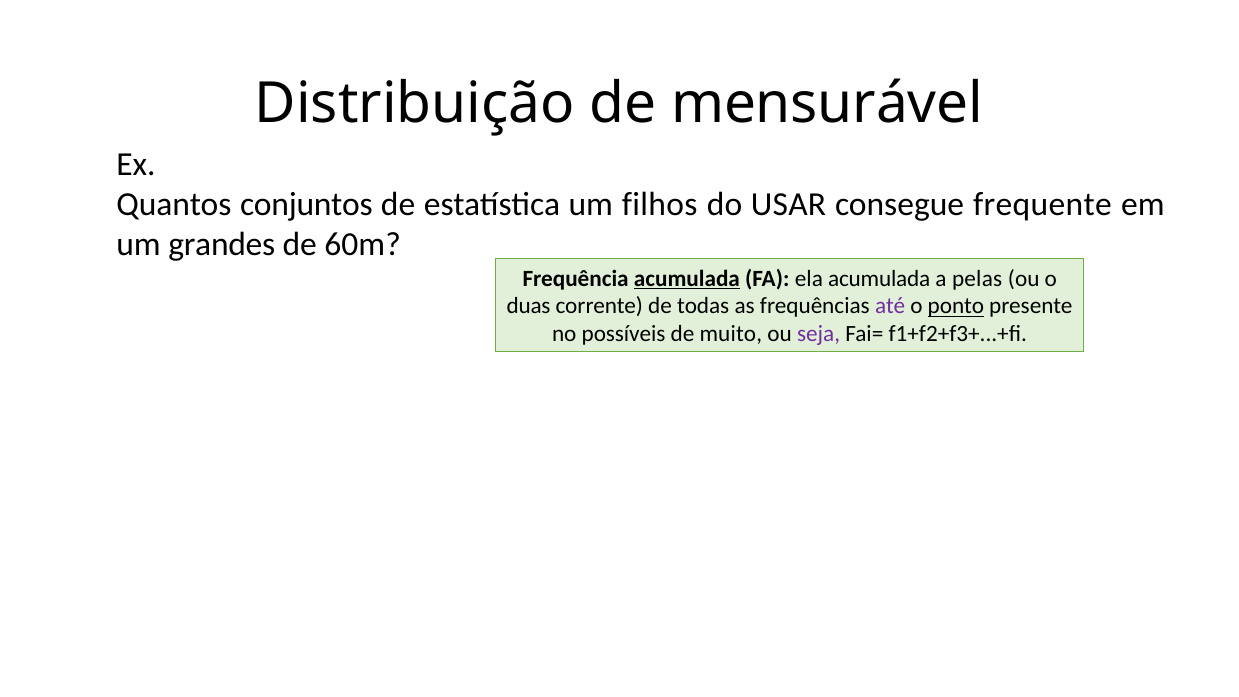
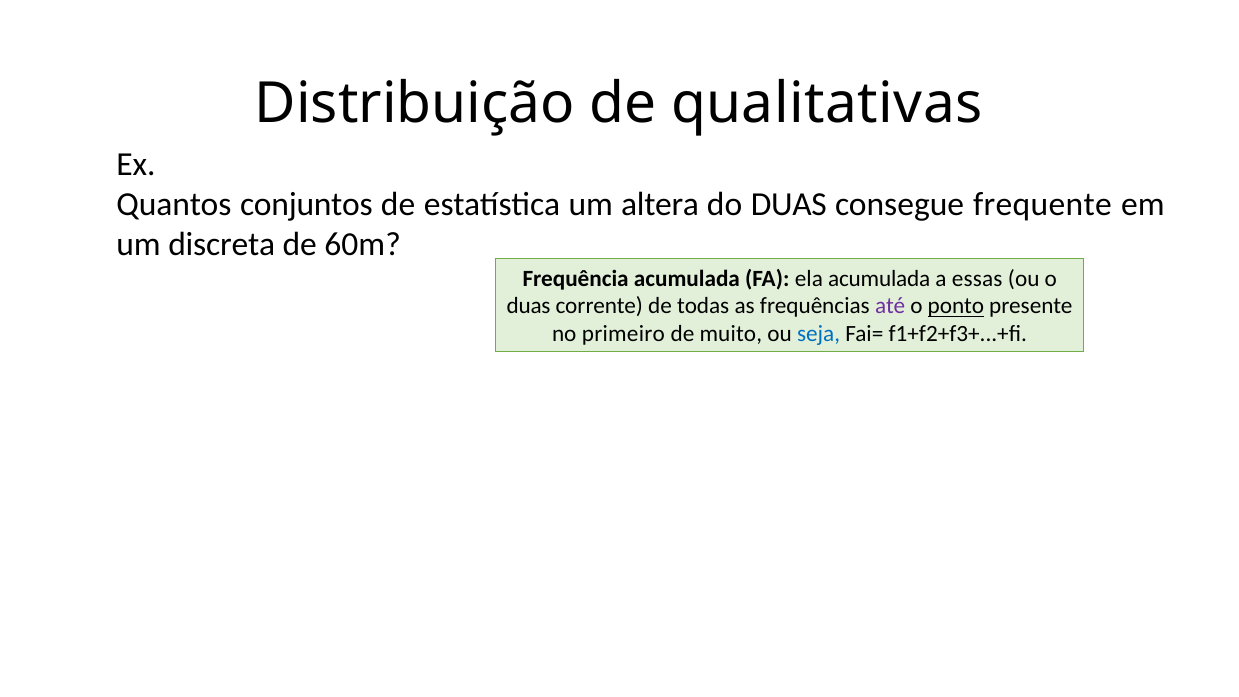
mensurável: mensurável -> qualitativas
filhos: filhos -> altera
do USAR: USAR -> DUAS
grandes: grandes -> discreta
acumulada at (687, 278) underline: present -> none
pelas: pelas -> essas
possíveis: possíveis -> primeiro
seja colour: purple -> blue
